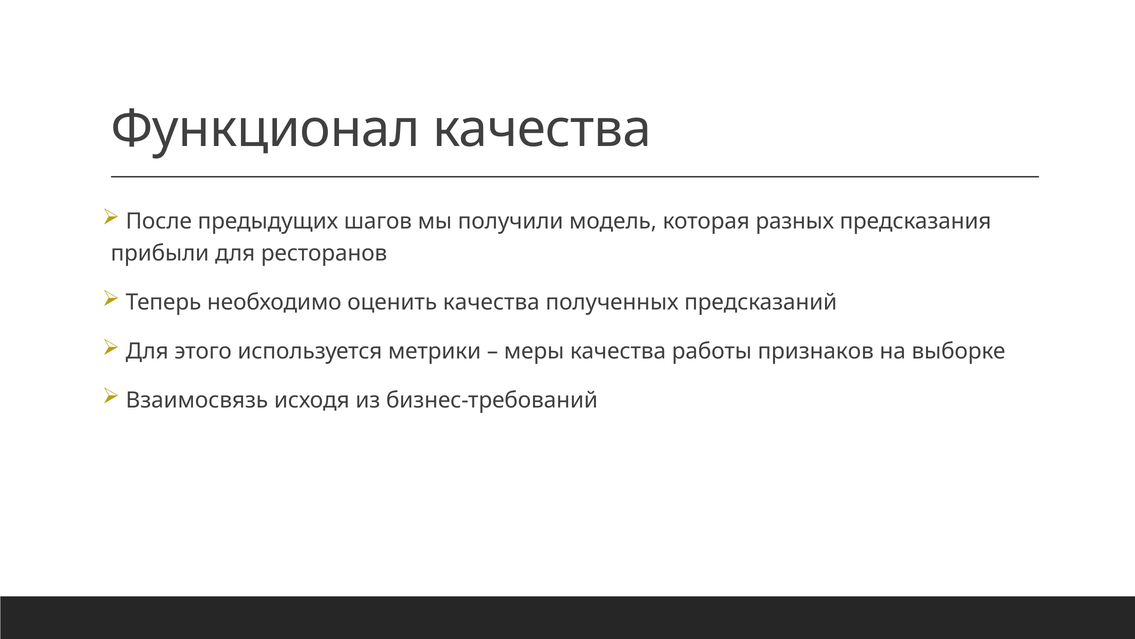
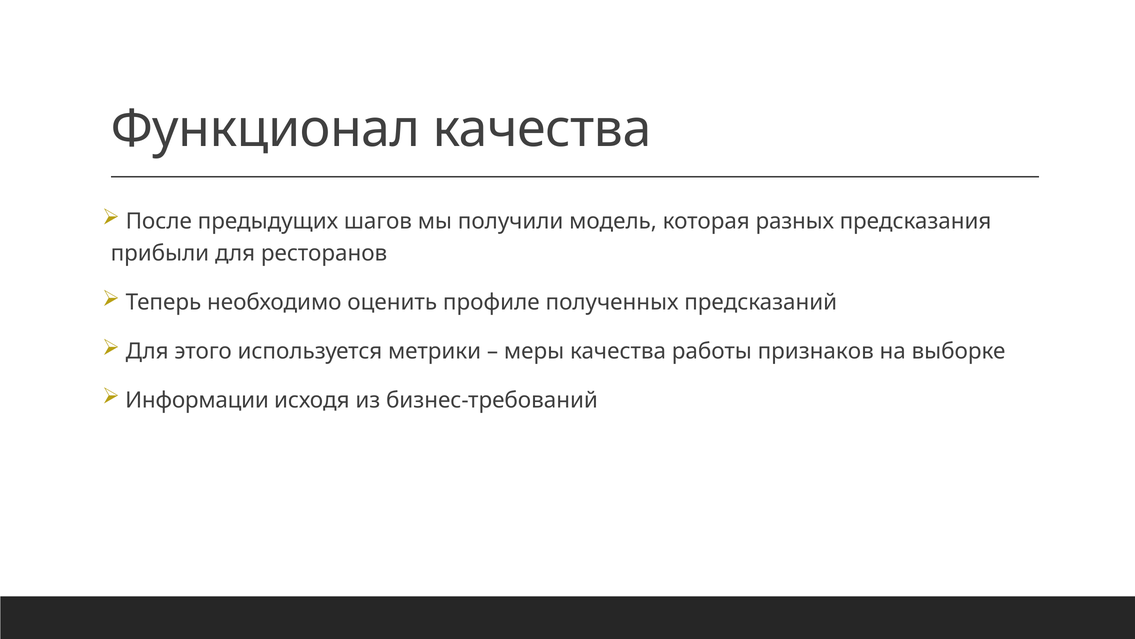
оценить качества: качества -> профиле
Взаимосвязь: Взаимосвязь -> Информации
